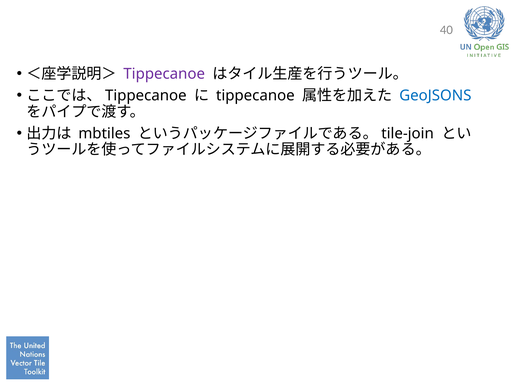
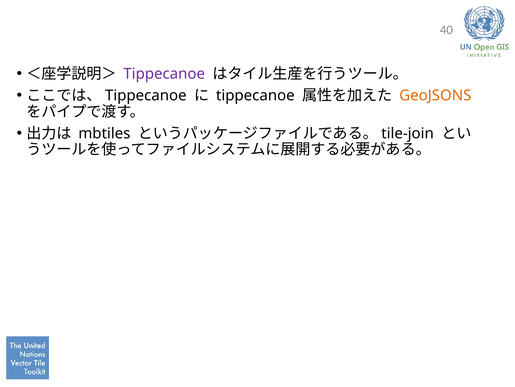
GeoJSONS colour: blue -> orange
